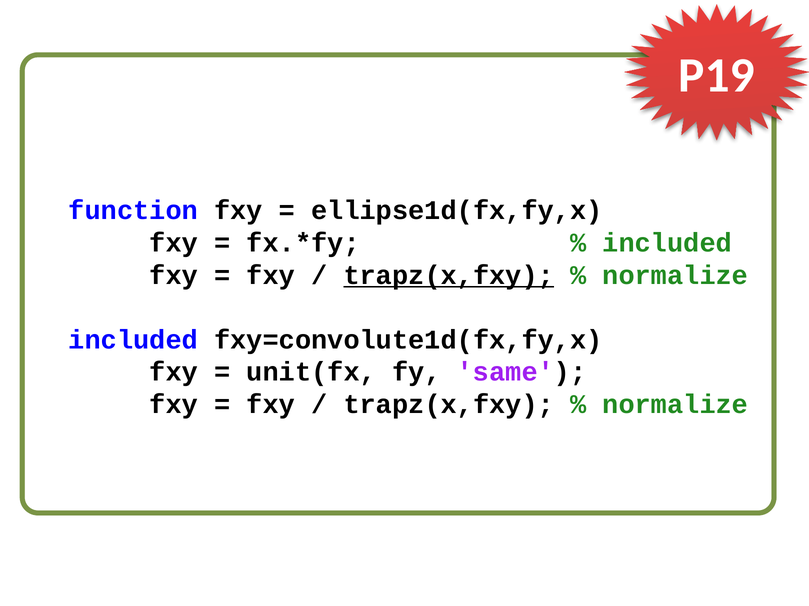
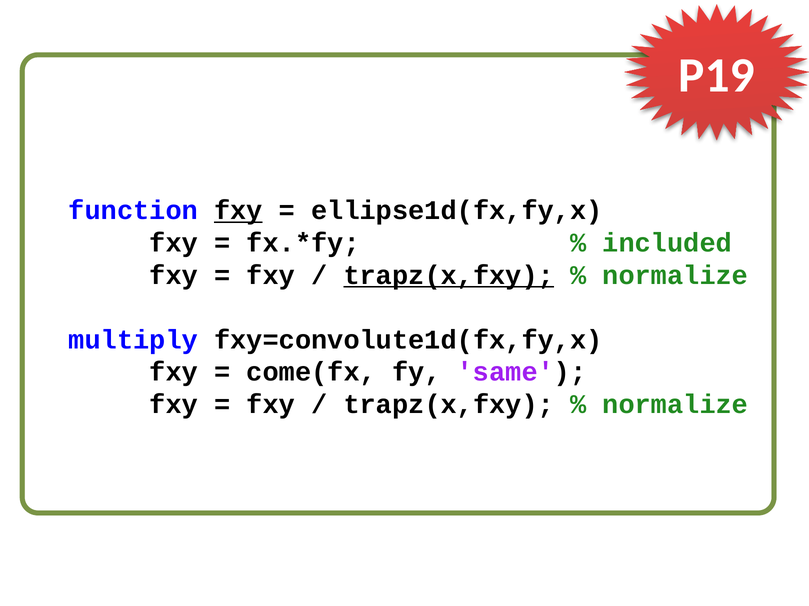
fxy at (238, 211) underline: none -> present
included at (133, 340): included -> multiply
unit(fx: unit(fx -> come(fx
